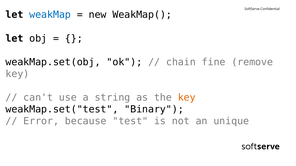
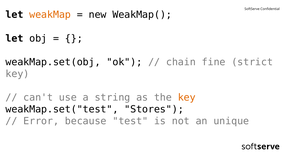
weakMap colour: blue -> orange
remove: remove -> strict
Binary: Binary -> Stores
